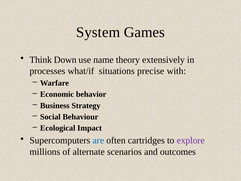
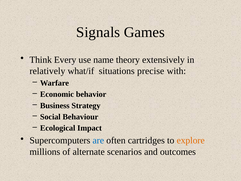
System: System -> Signals
Down: Down -> Every
processes: processes -> relatively
explore colour: purple -> orange
